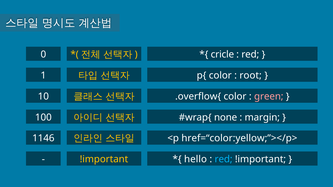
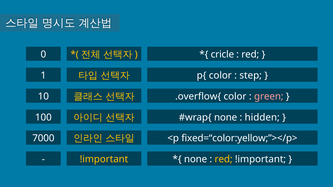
root: root -> step
margin: margin -> hidden
1146: 1146 -> 7000
href=“color:yellow;”></p>: href=“color:yellow;”></p> -> fixed=“color:yellow;”></p>
hello at (195, 159): hello -> none
red at (224, 159) colour: light blue -> yellow
